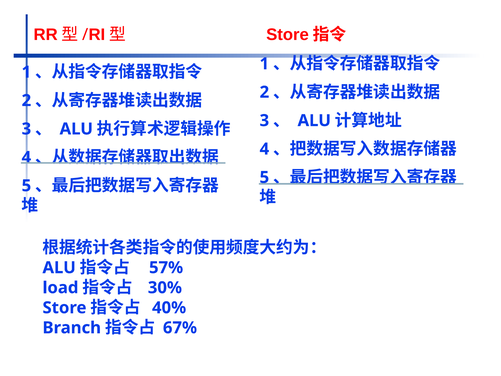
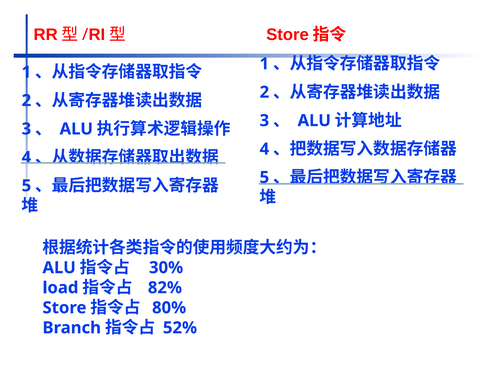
57%: 57% -> 30%
30%: 30% -> 82%
40%: 40% -> 80%
67%: 67% -> 52%
